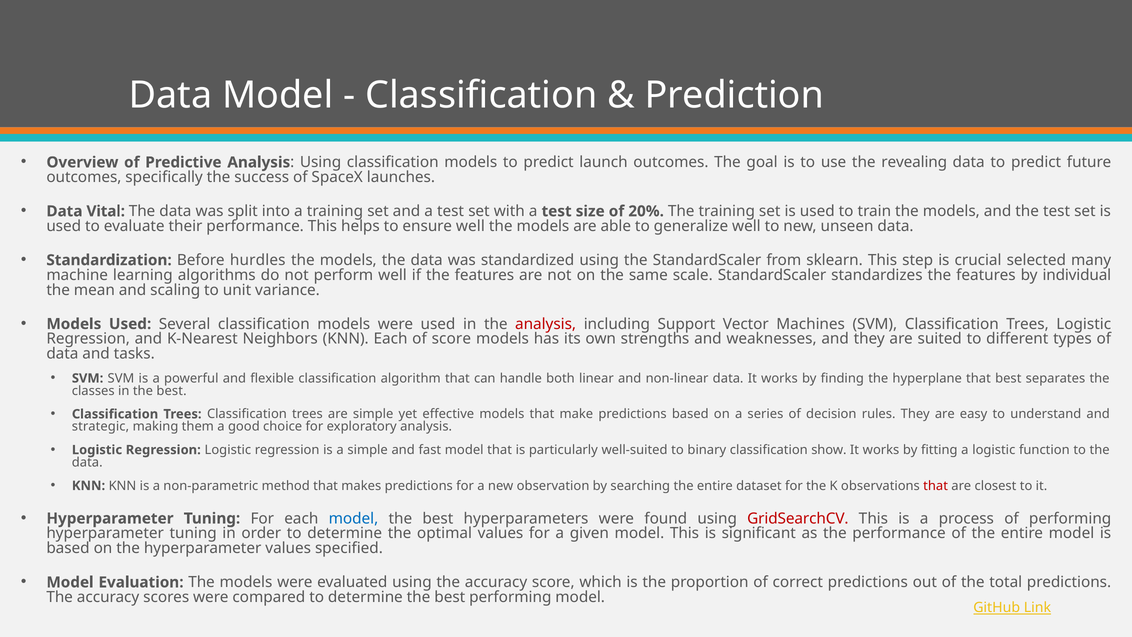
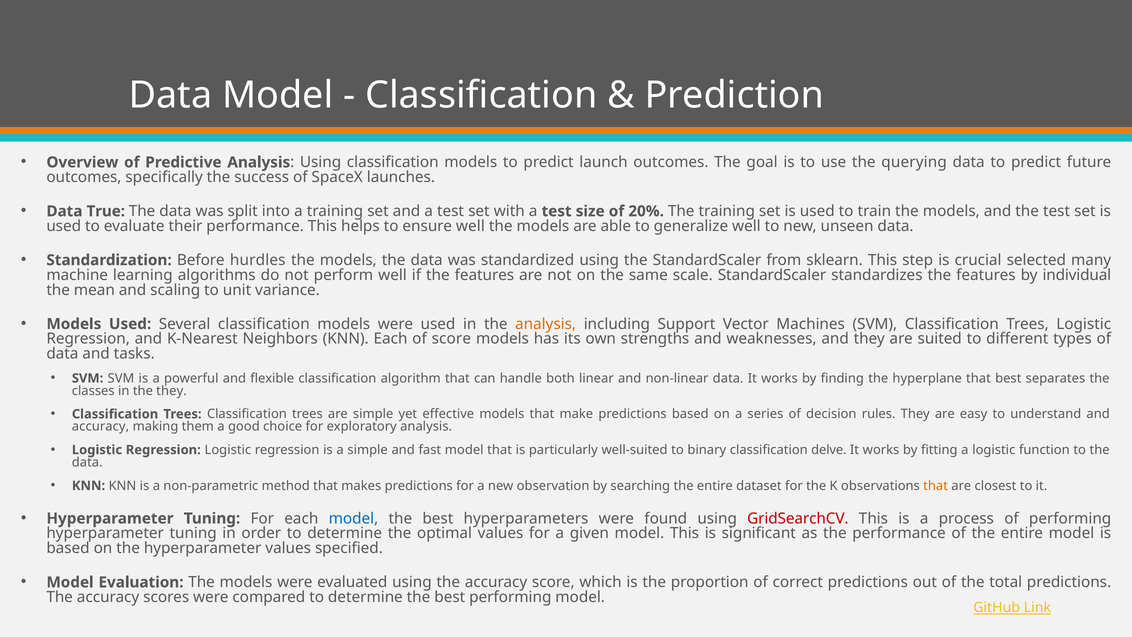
revealing: revealing -> querying
Vital: Vital -> True
analysis at (546, 324) colour: red -> orange
in the best: best -> they
strategic at (100, 427): strategic -> accuracy
show: show -> delve
that at (936, 486) colour: red -> orange
